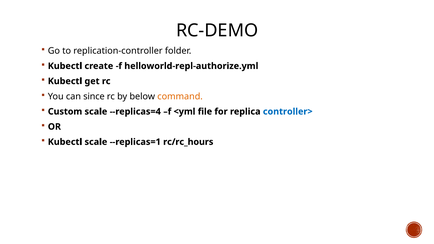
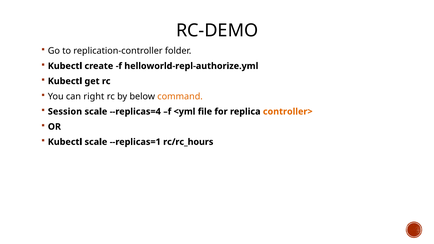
since: since -> right
Custom: Custom -> Session
controller> colour: blue -> orange
